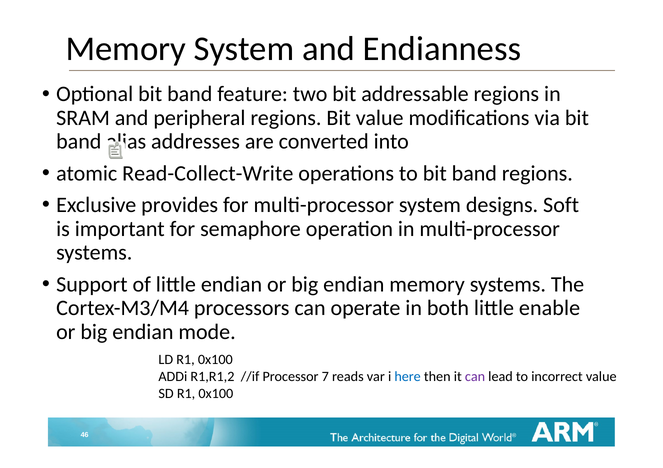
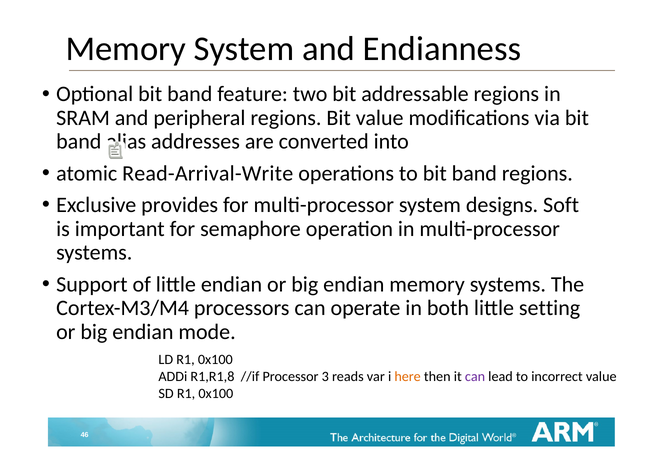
Read-Collect-Write: Read-Collect-Write -> Read-Arrival-Write
enable: enable -> setting
R1,R1,2: R1,R1,2 -> R1,R1,8
7: 7 -> 3
here colour: blue -> orange
